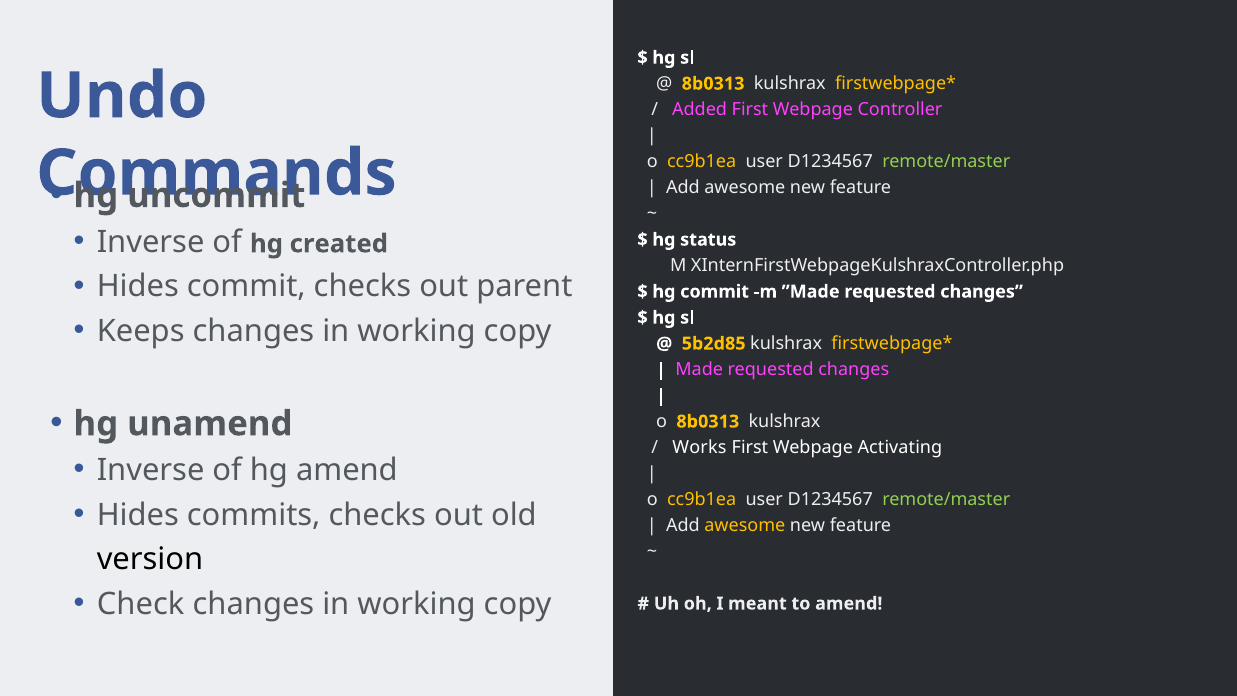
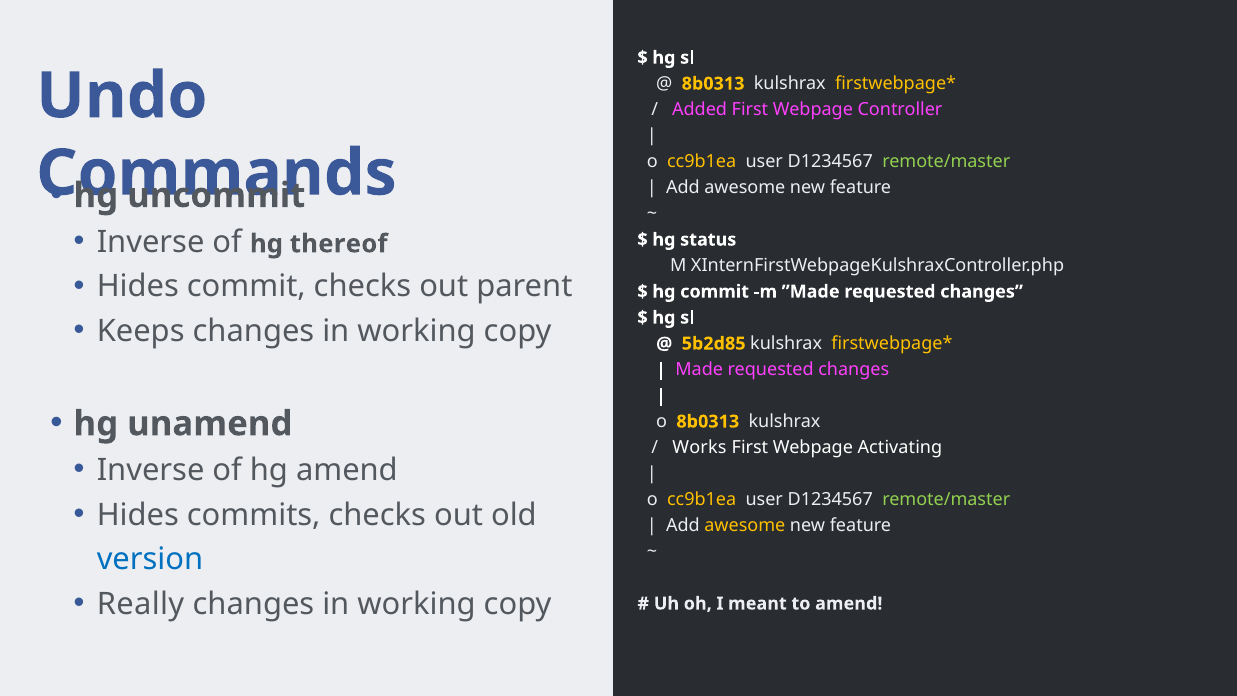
created: created -> thereof
version colour: black -> blue
Check: Check -> Really
